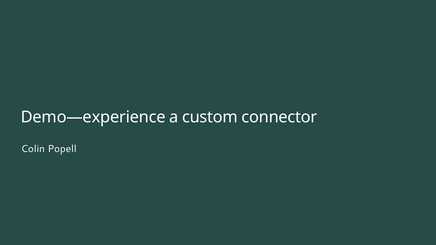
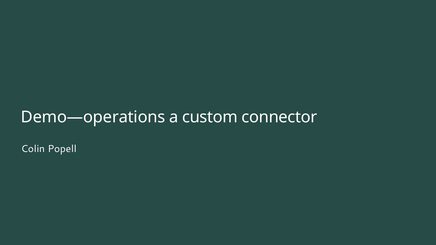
Demo—experience: Demo—experience -> Demo—operations
